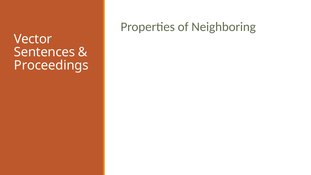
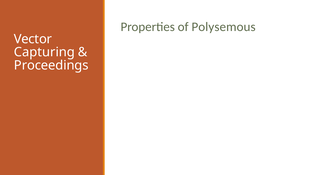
Neighboring: Neighboring -> Polysemous
Sentences: Sentences -> Capturing
